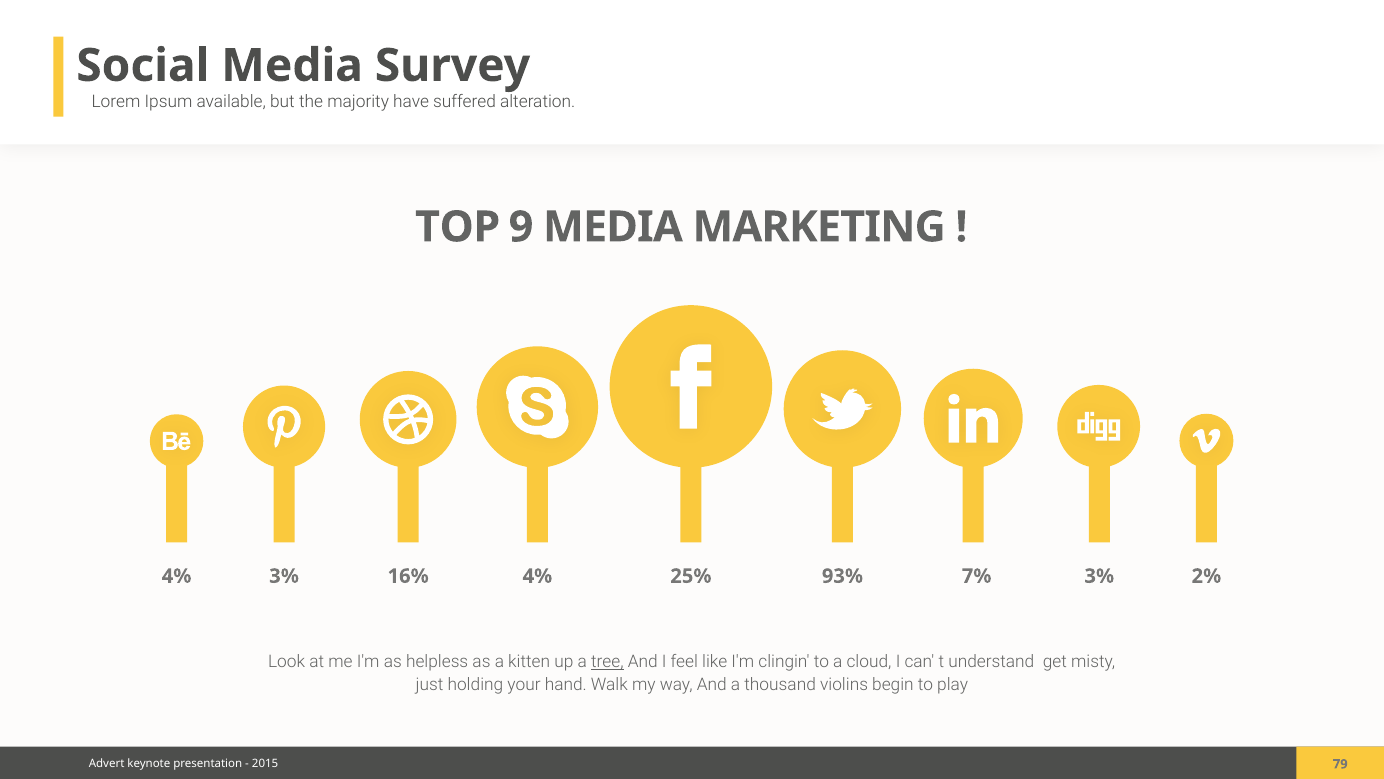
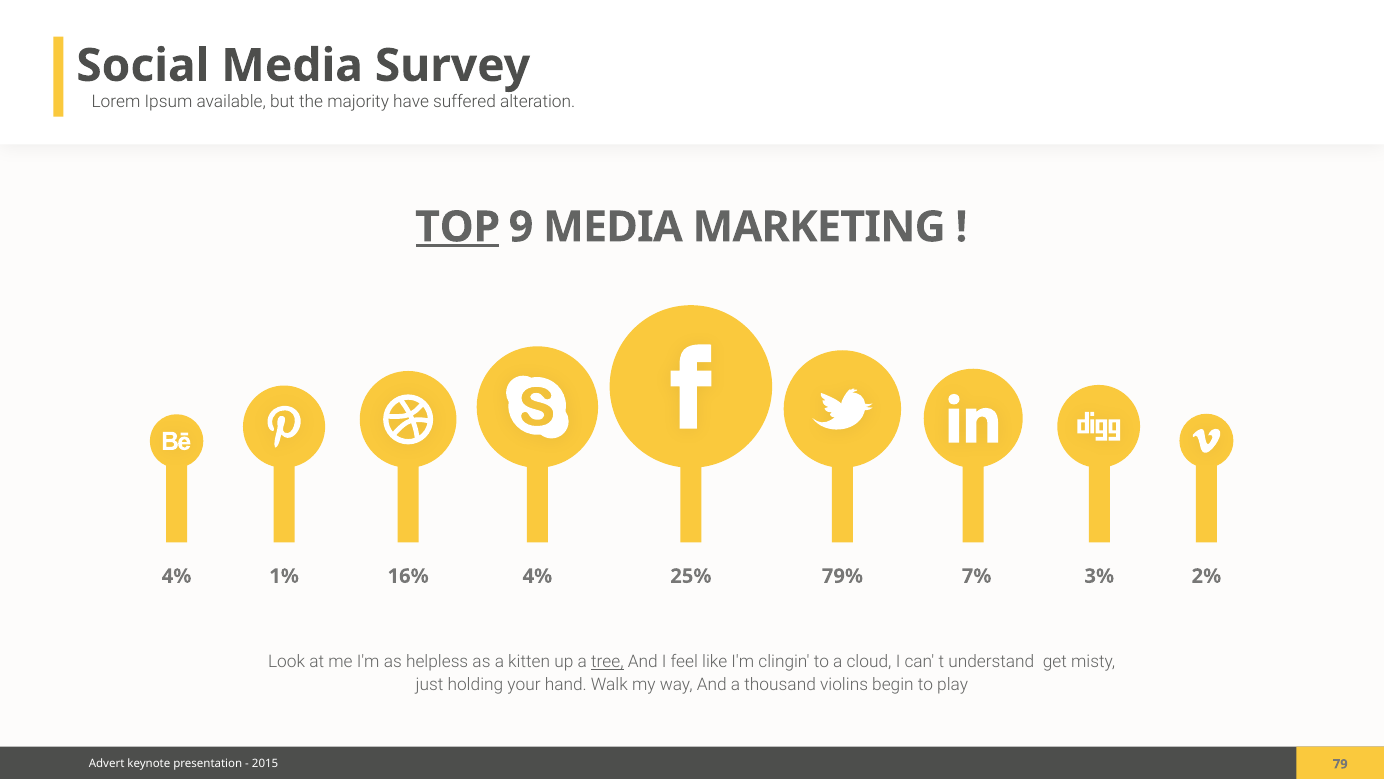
TOP underline: none -> present
4% 3%: 3% -> 1%
93%: 93% -> 79%
